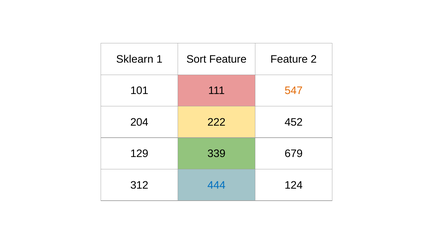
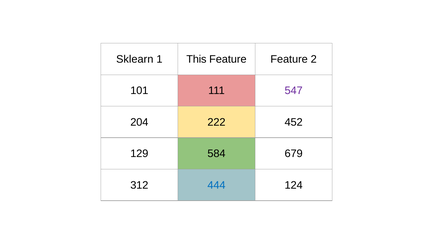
Sort: Sort -> This
547 colour: orange -> purple
339: 339 -> 584
